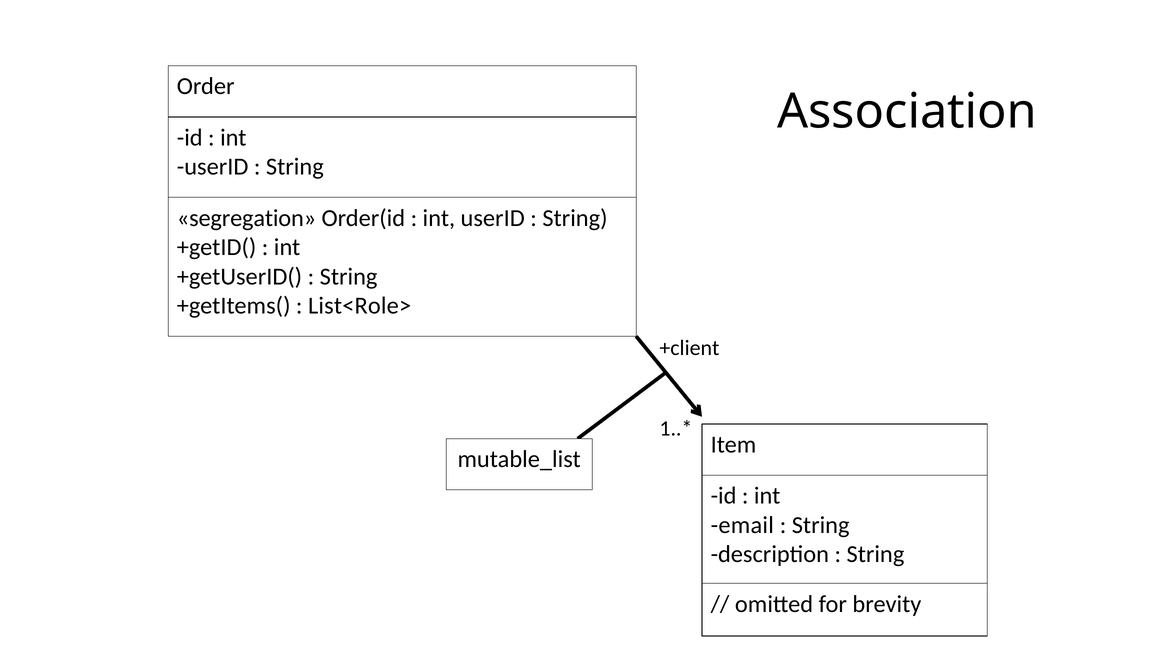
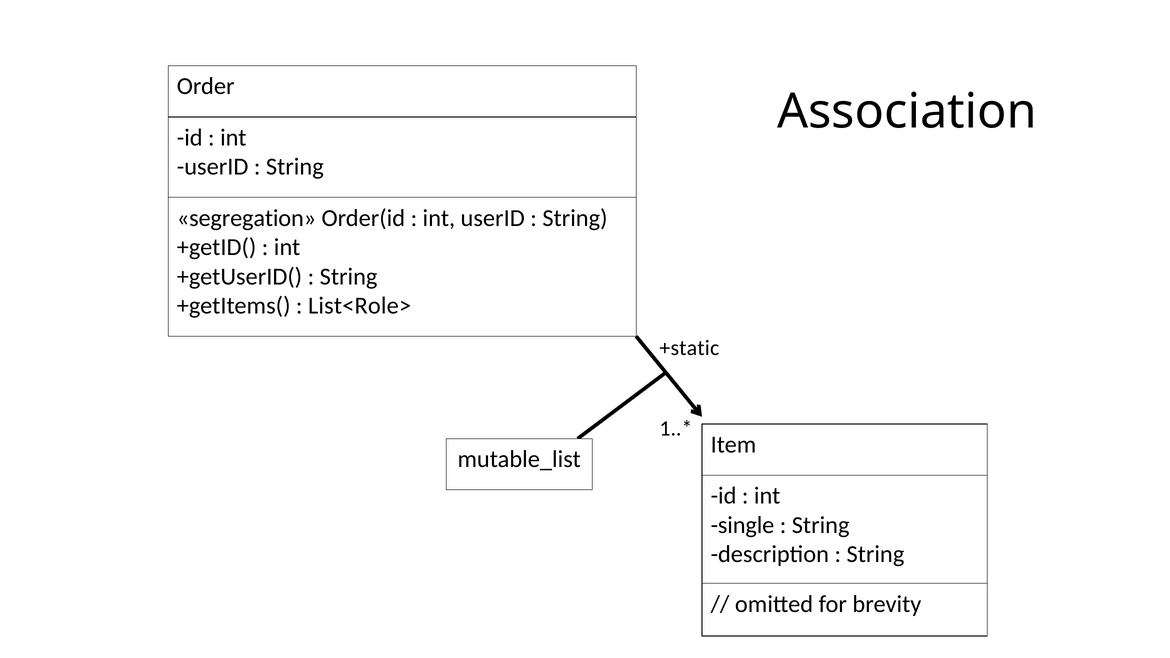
+client: +client -> +static
email: email -> single
